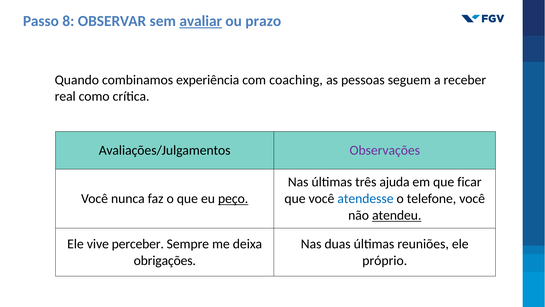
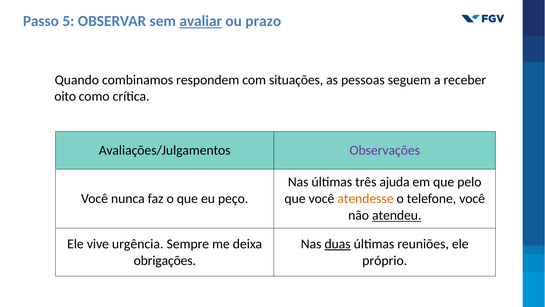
8: 8 -> 5
experiência: experiência -> respondem
coaching: coaching -> situações
real: real -> oito
ficar: ficar -> pelo
peço underline: present -> none
atendesse colour: blue -> orange
perceber: perceber -> urgência
duas underline: none -> present
